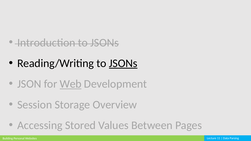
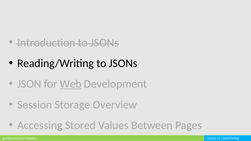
JSONs at (123, 63) underline: present -> none
